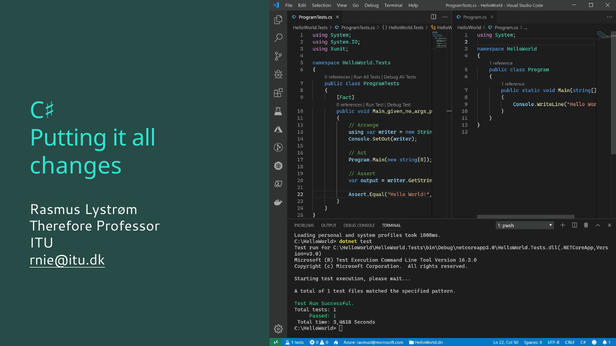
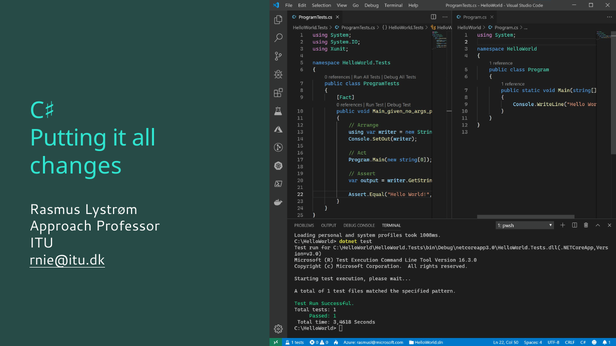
Therefore: Therefore -> Approach
